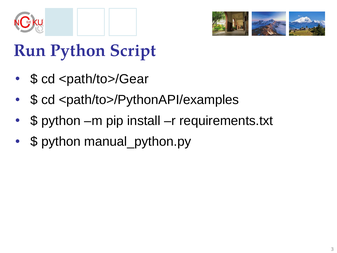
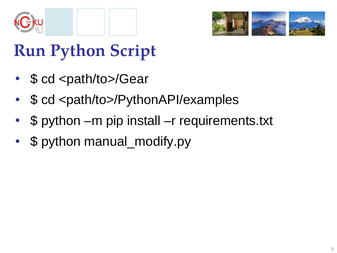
manual_python.py: manual_python.py -> manual_modify.py
